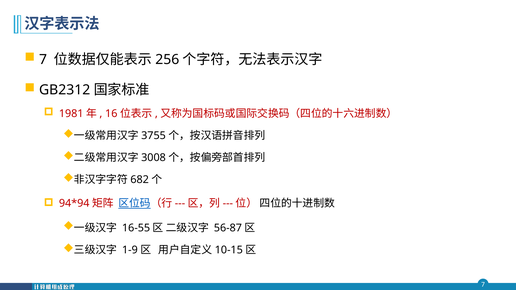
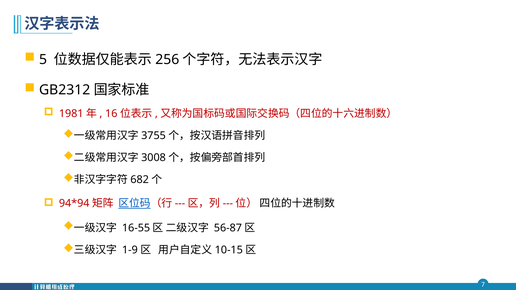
7 at (43, 60): 7 -> 5
